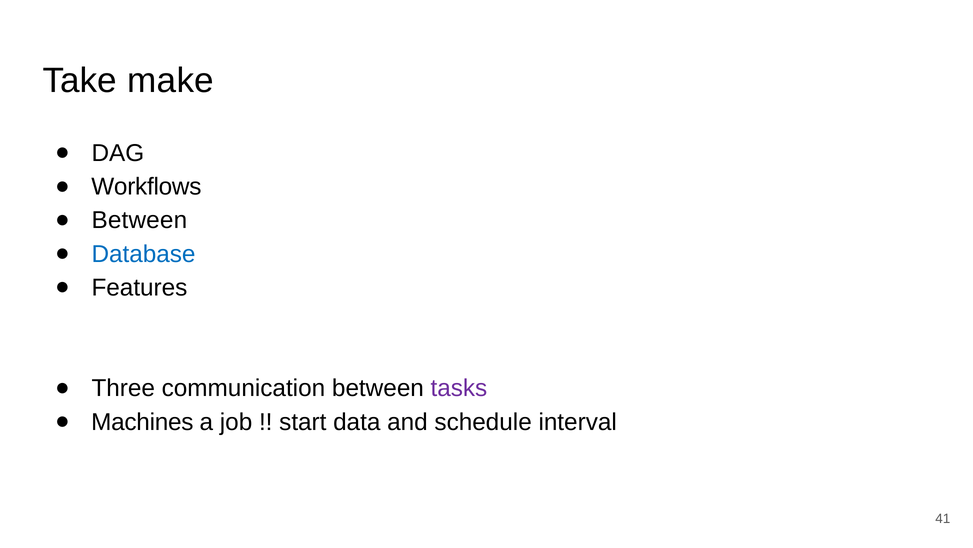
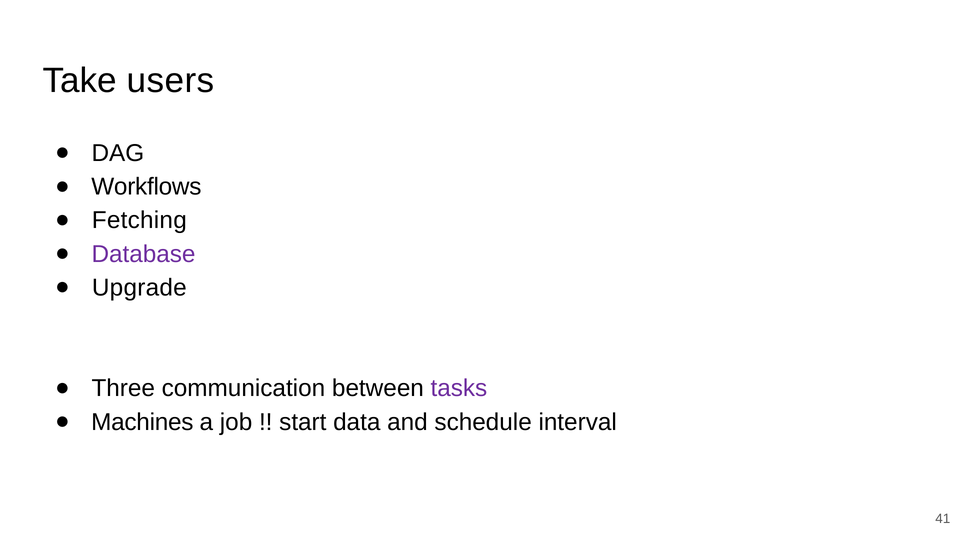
make: make -> users
Between at (139, 220): Between -> Fetching
Database colour: blue -> purple
Features: Features -> Upgrade
